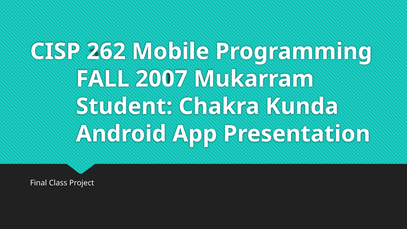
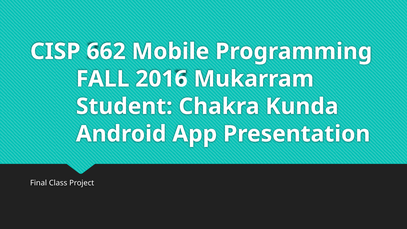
262: 262 -> 662
2007: 2007 -> 2016
